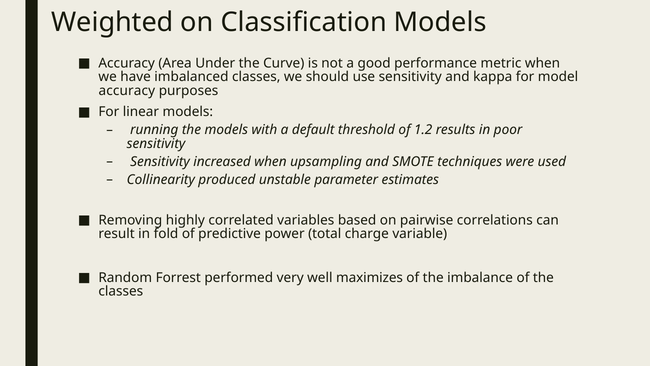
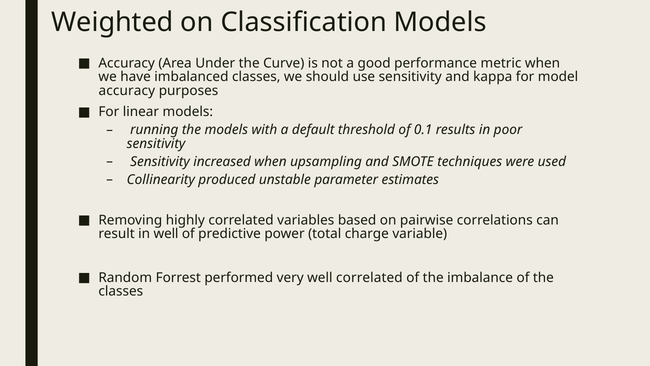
1.2: 1.2 -> 0.1
in fold: fold -> well
well maximizes: maximizes -> correlated
